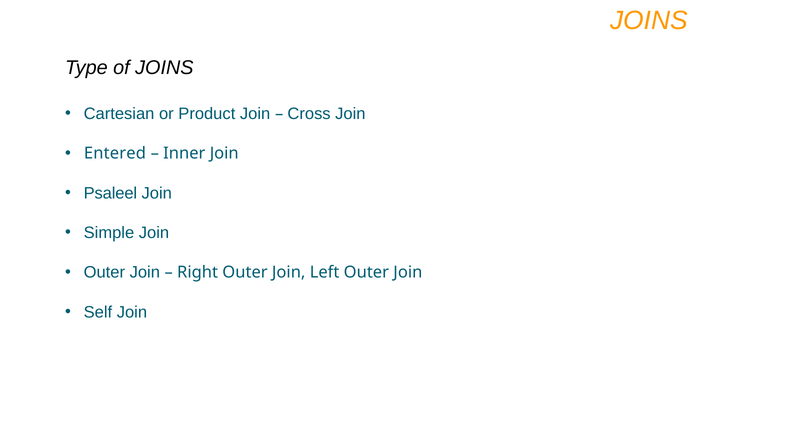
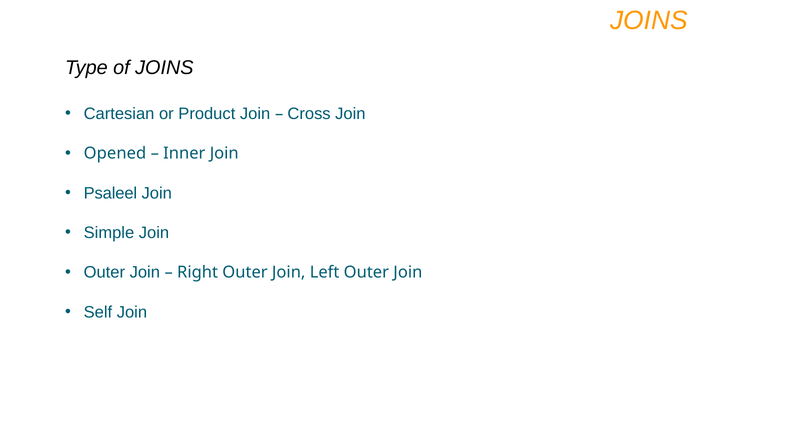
Entered: Entered -> Opened
